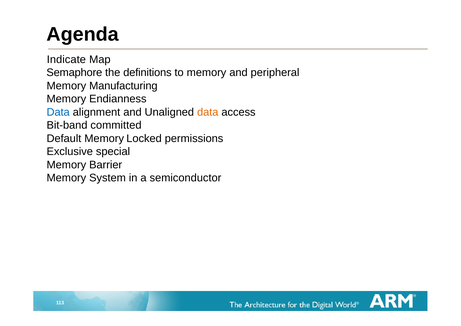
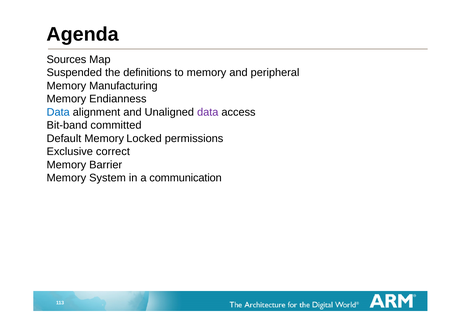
Indicate: Indicate -> Sources
Semaphore: Semaphore -> Suspended
data at (208, 112) colour: orange -> purple
special: special -> correct
semiconductor: semiconductor -> communication
